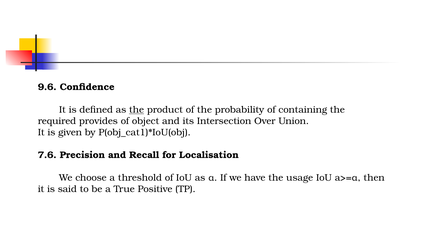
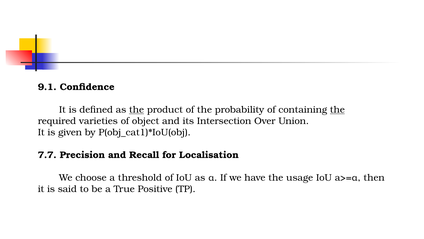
9.6: 9.6 -> 9.1
the at (337, 110) underline: none -> present
provides: provides -> varieties
7.6: 7.6 -> 7.7
